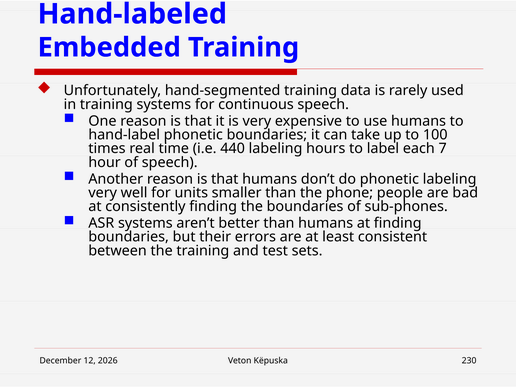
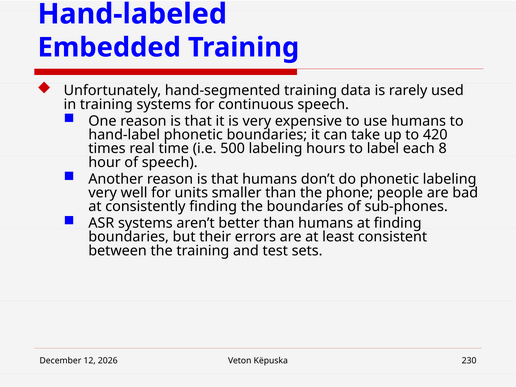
100: 100 -> 420
440: 440 -> 500
7: 7 -> 8
